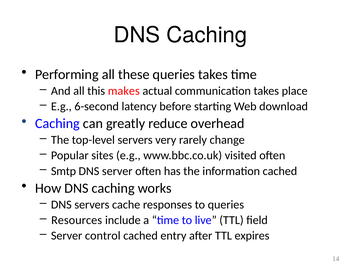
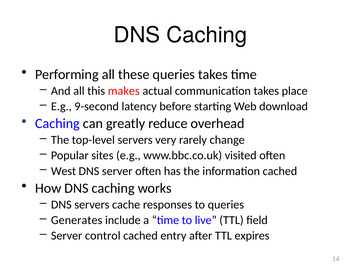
6-second: 6-second -> 9-second
Smtp: Smtp -> West
Resources: Resources -> Generates
